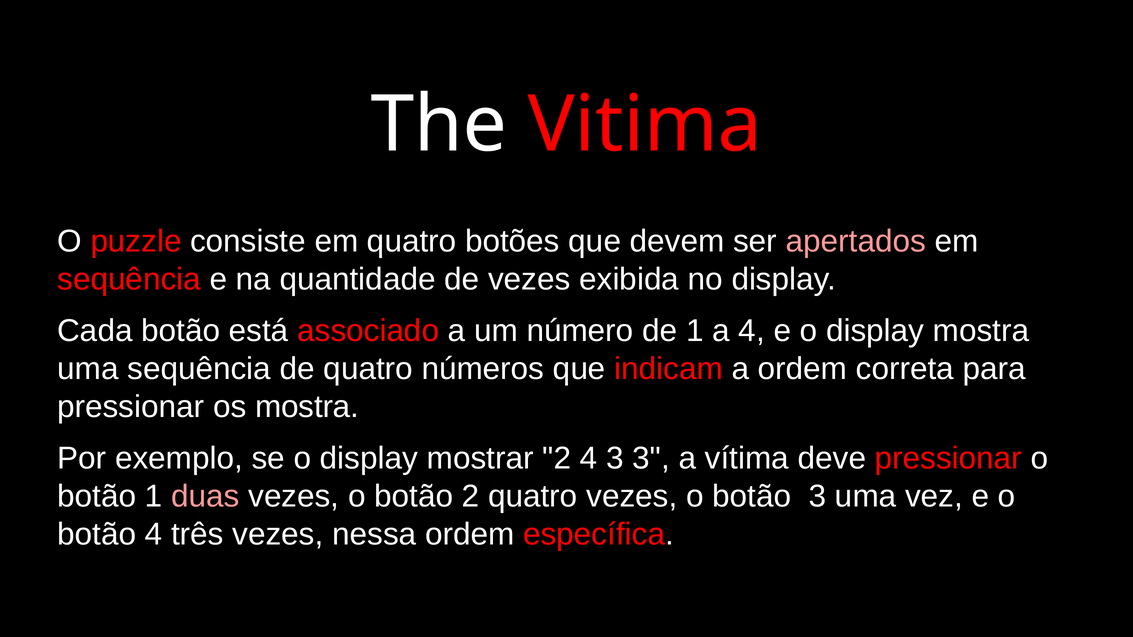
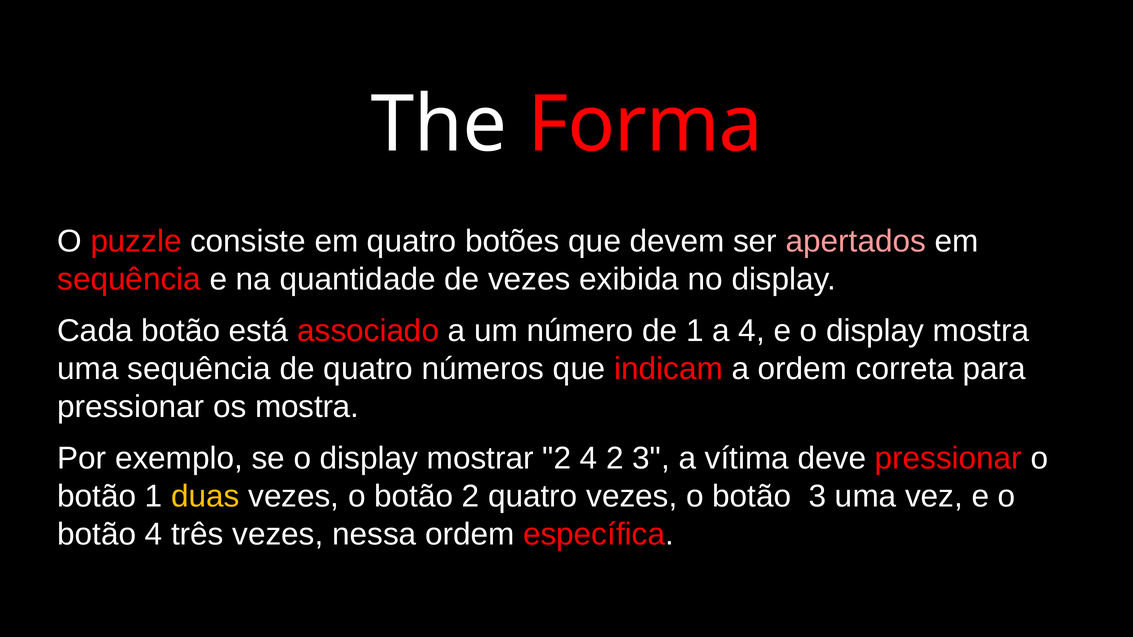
Vitima: Vitima -> Forma
4 3: 3 -> 2
duas colour: pink -> yellow
